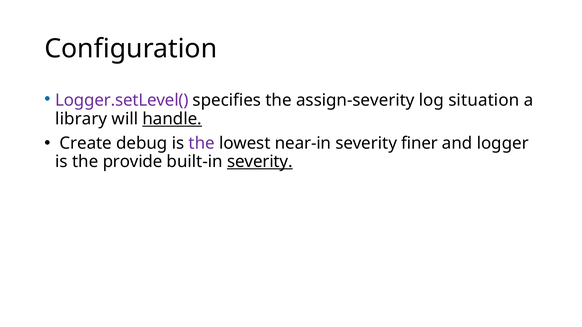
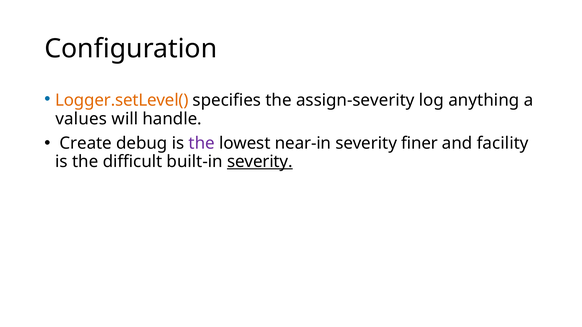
Logger.setLevel( colour: purple -> orange
situation: situation -> anything
library: library -> values
handle underline: present -> none
logger: logger -> facility
provide: provide -> difficult
